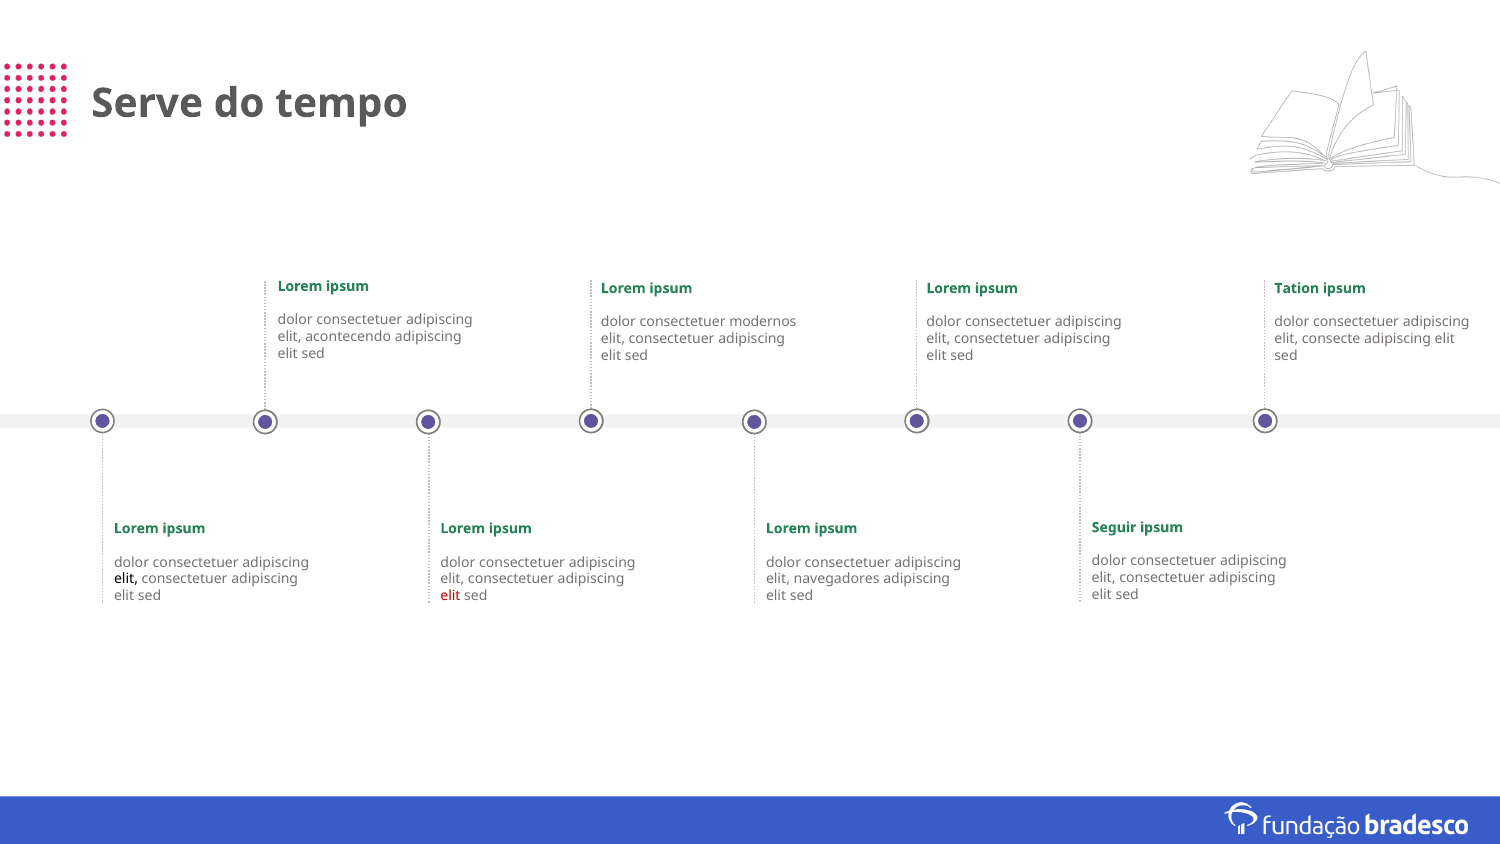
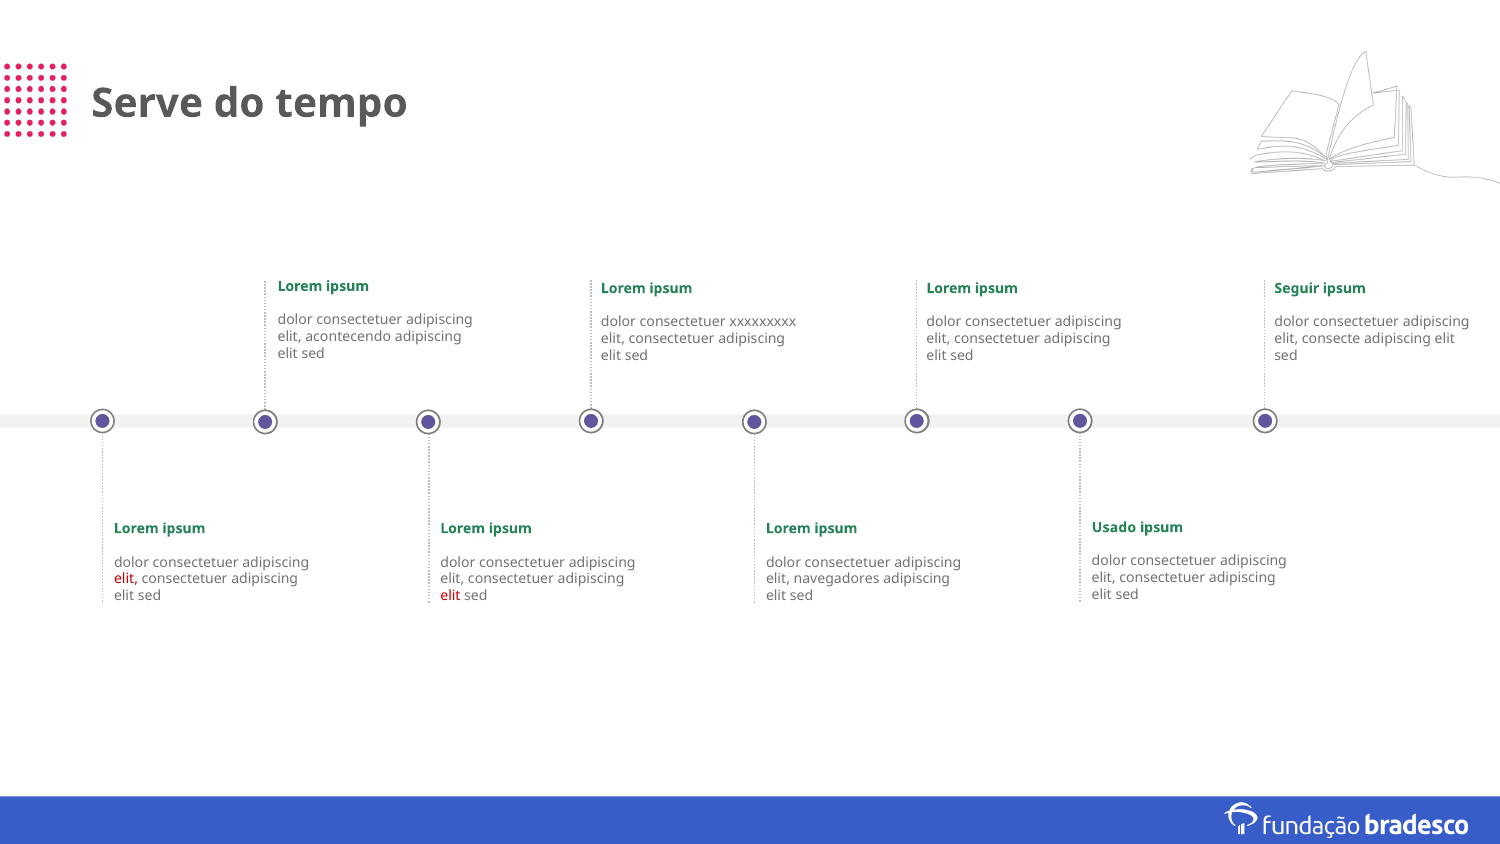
Tation: Tation -> Seguir
modernos: modernos -> xxxxxxxxx
Seguir: Seguir -> Usado
elit at (126, 579) colour: black -> red
